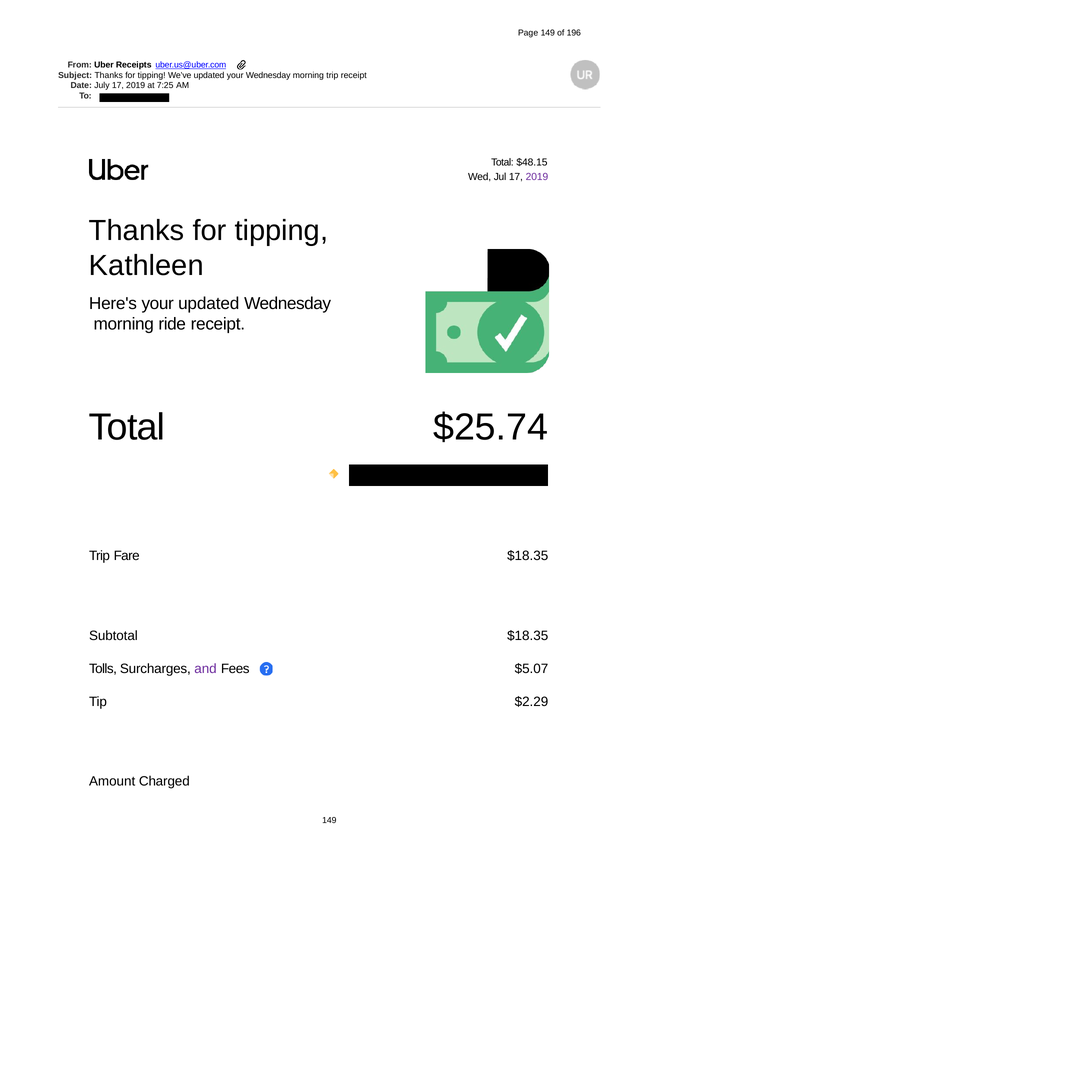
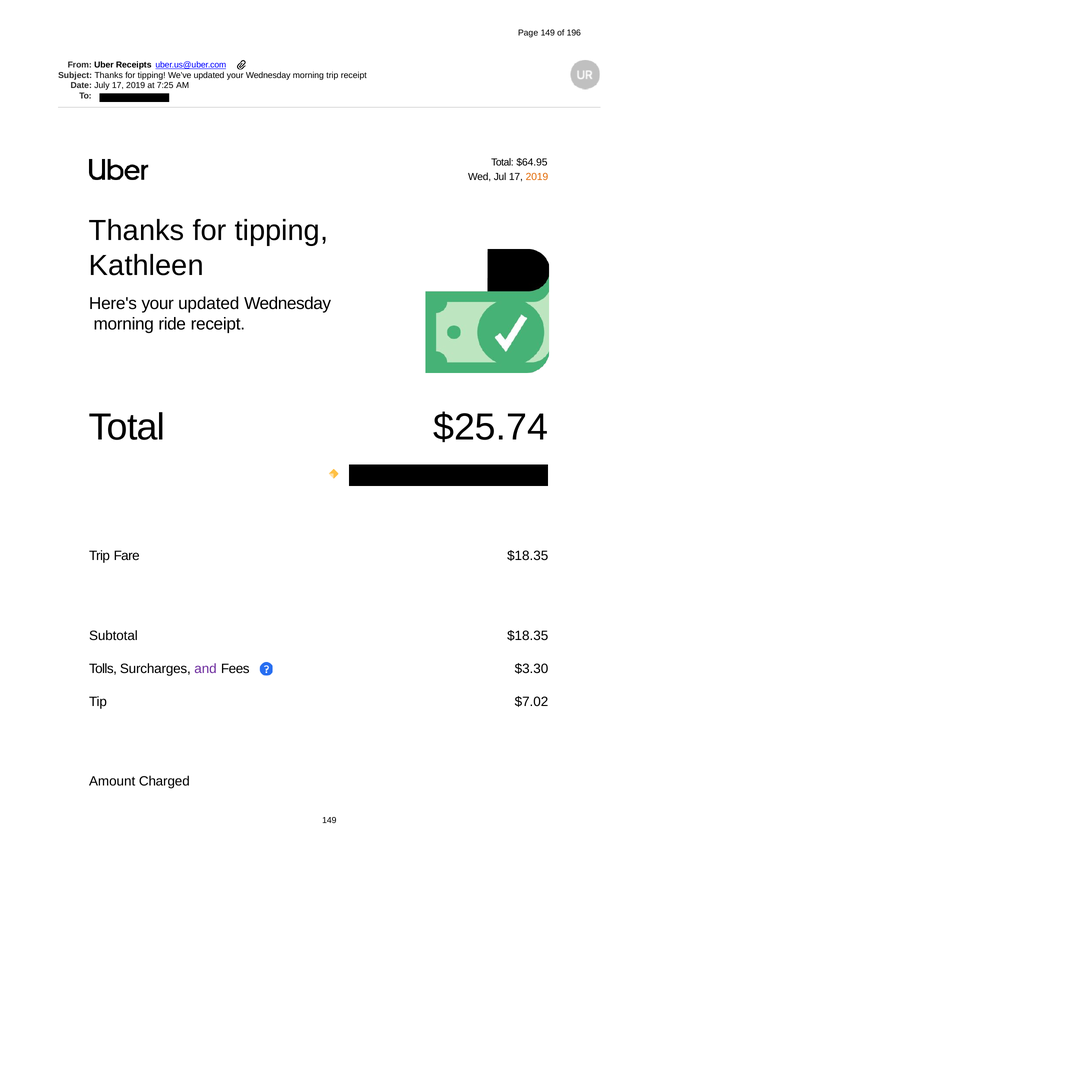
$48.15: $48.15 -> $64.95
2019 at (537, 177) colour: purple -> orange
$5.07: $5.07 -> $3.30
$2.29: $2.29 -> $7.02
